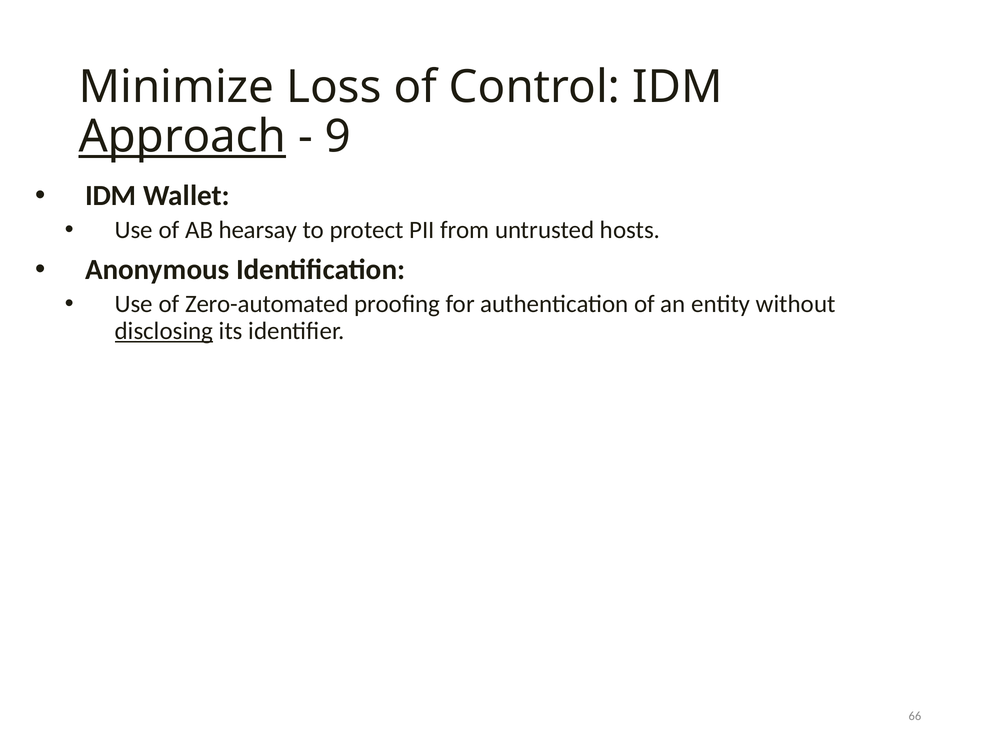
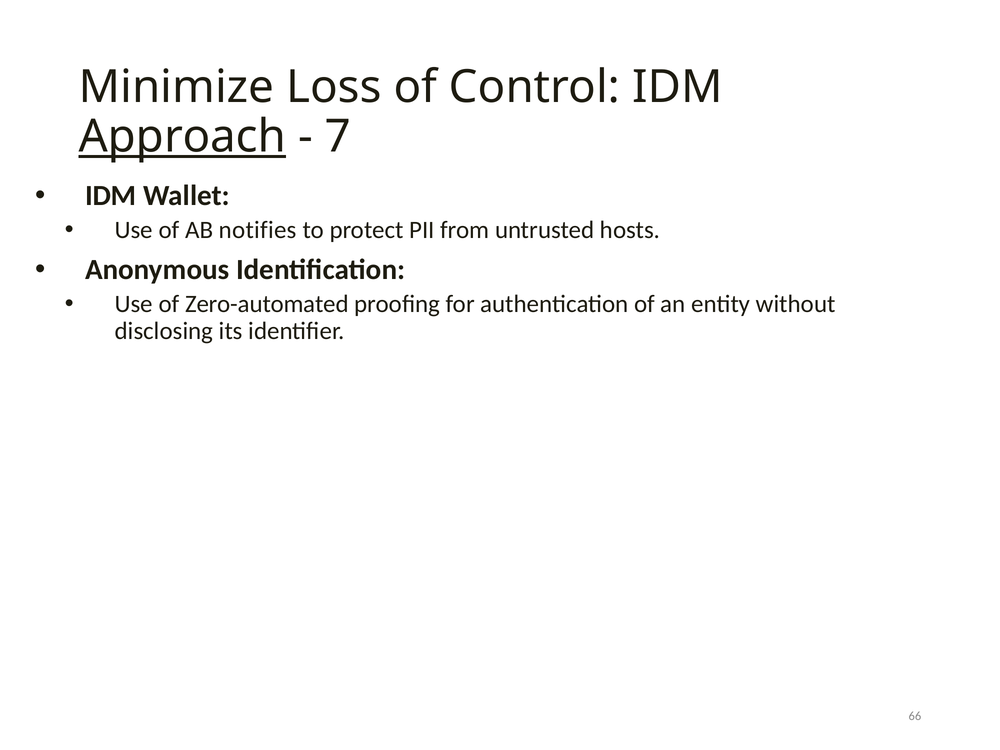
9: 9 -> 7
hearsay: hearsay -> notifies
disclosing underline: present -> none
